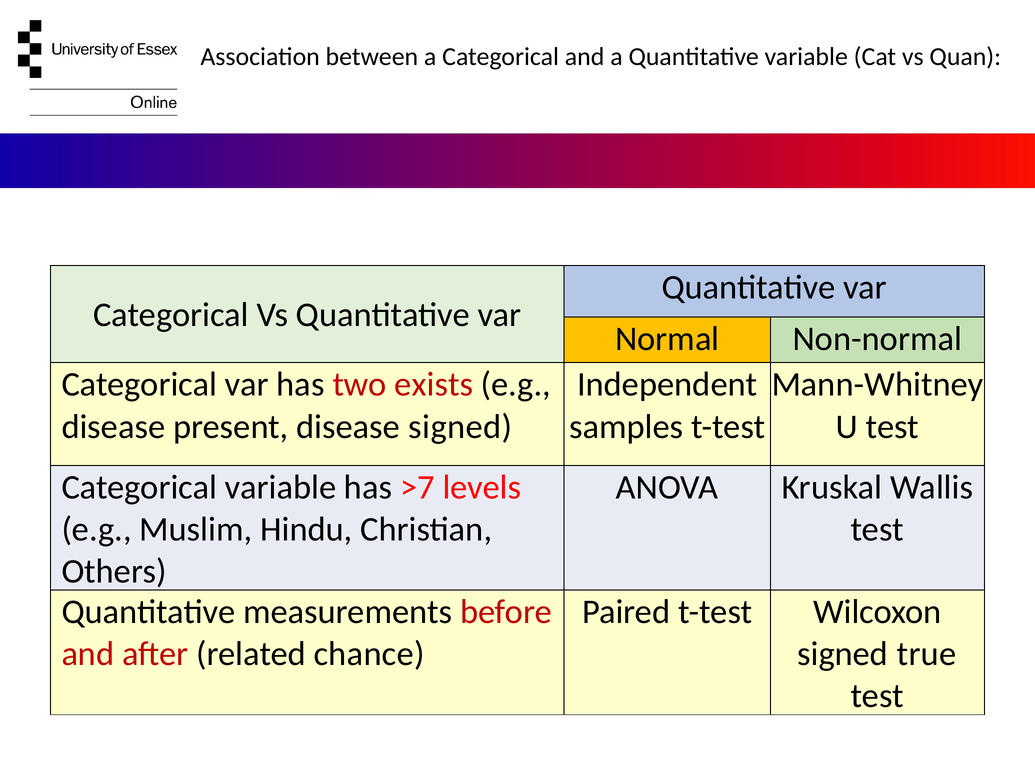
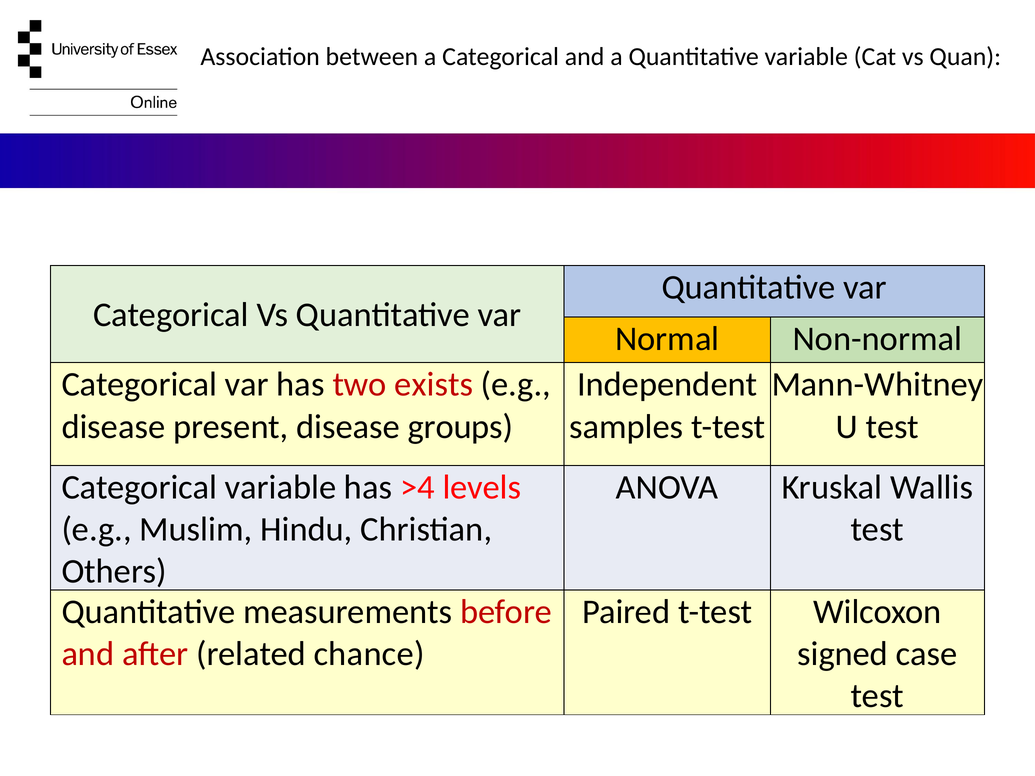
disease signed: signed -> groups
>7: >7 -> >4
true: true -> case
